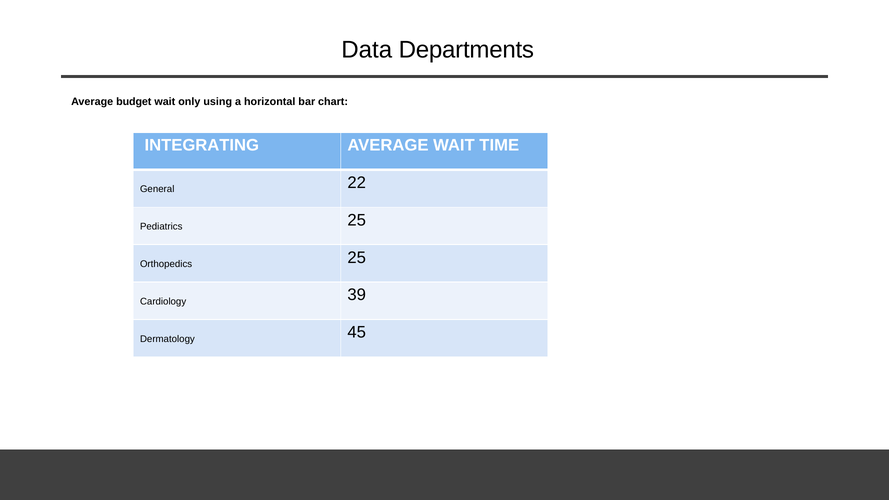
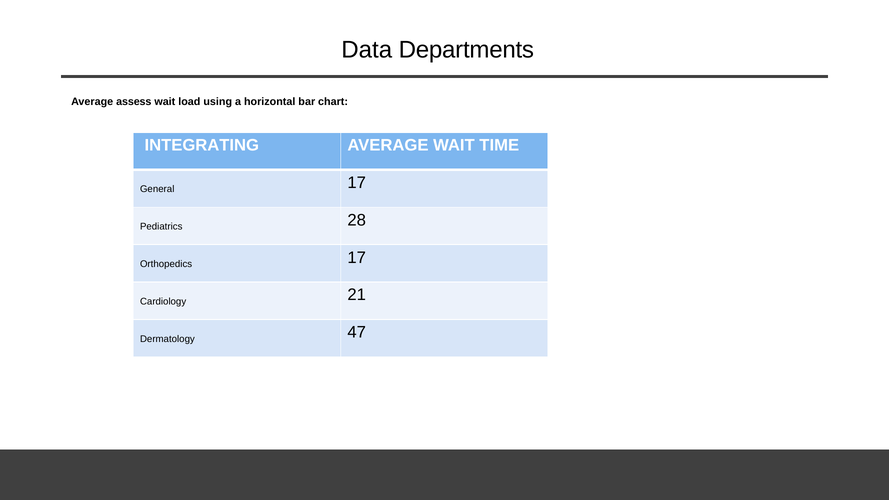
budget: budget -> assess
only: only -> load
General 22: 22 -> 17
Pediatrics 25: 25 -> 28
Orthopedics 25: 25 -> 17
39: 39 -> 21
45: 45 -> 47
